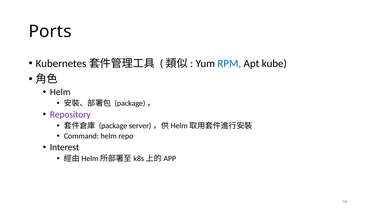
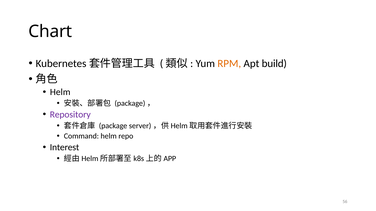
Ports: Ports -> Chart
RPM colour: blue -> orange
kube: kube -> build
